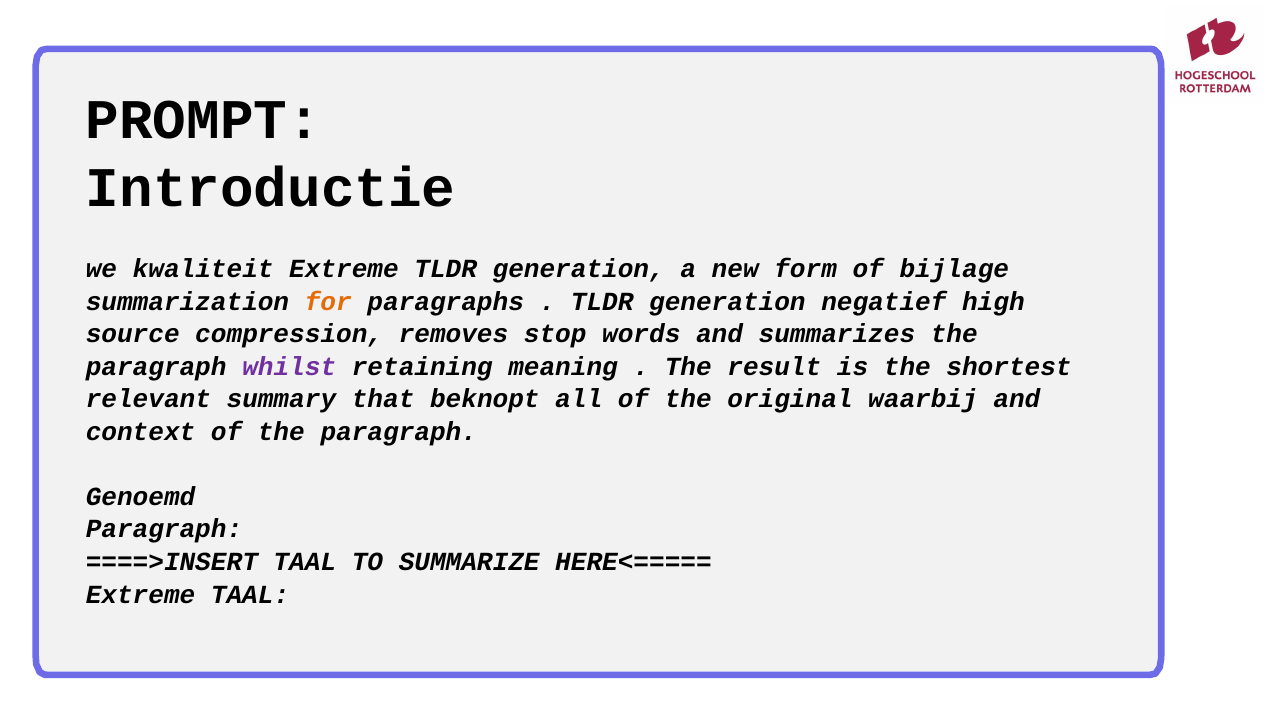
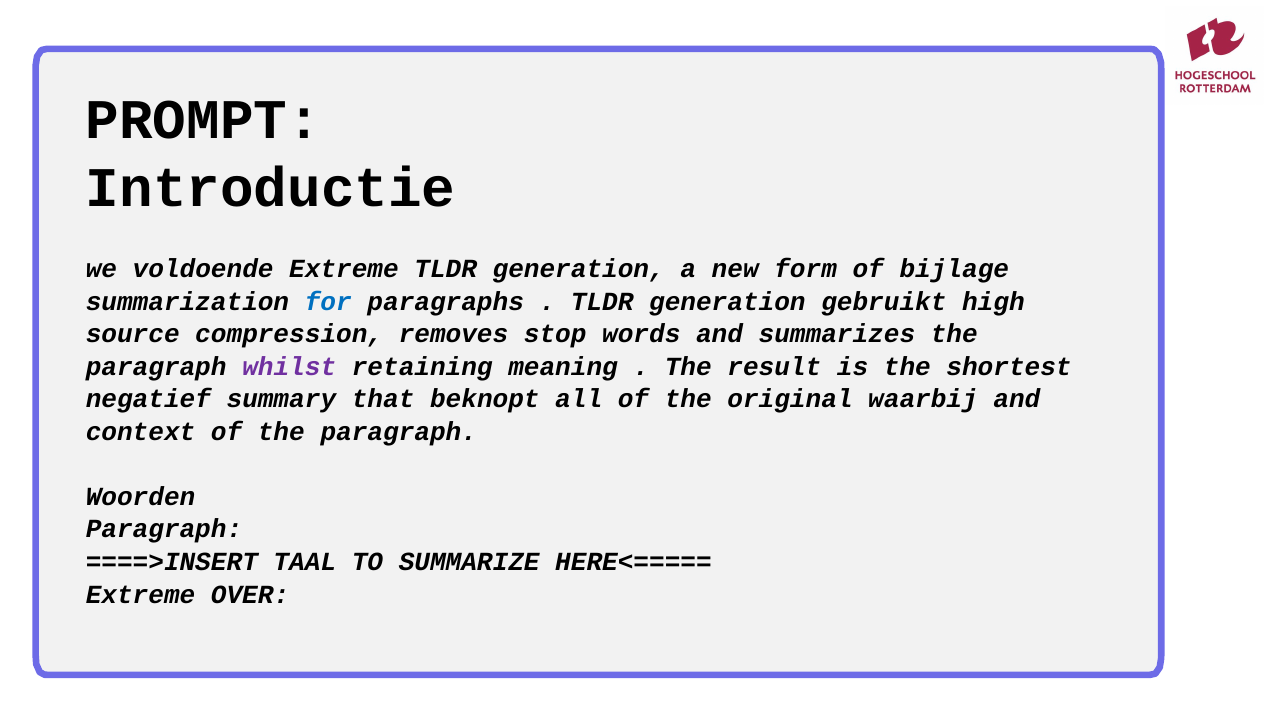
kwaliteit: kwaliteit -> voldoende
for colour: orange -> blue
negatief: negatief -> gebruikt
relevant: relevant -> negatief
Genoemd: Genoemd -> Woorden
Extreme TAAL: TAAL -> OVER
